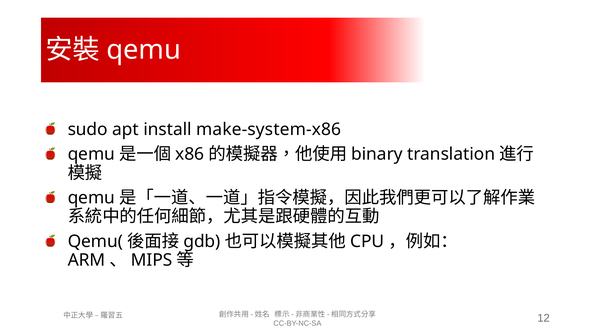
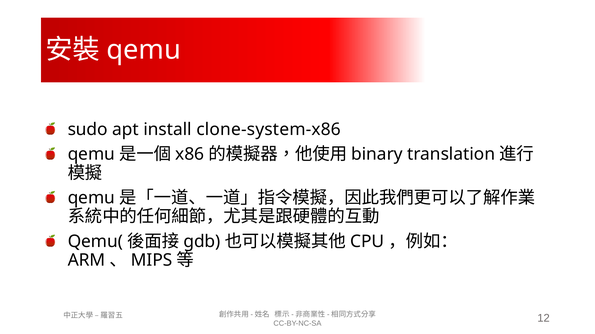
make-system-x86: make-system-x86 -> clone-system-x86
